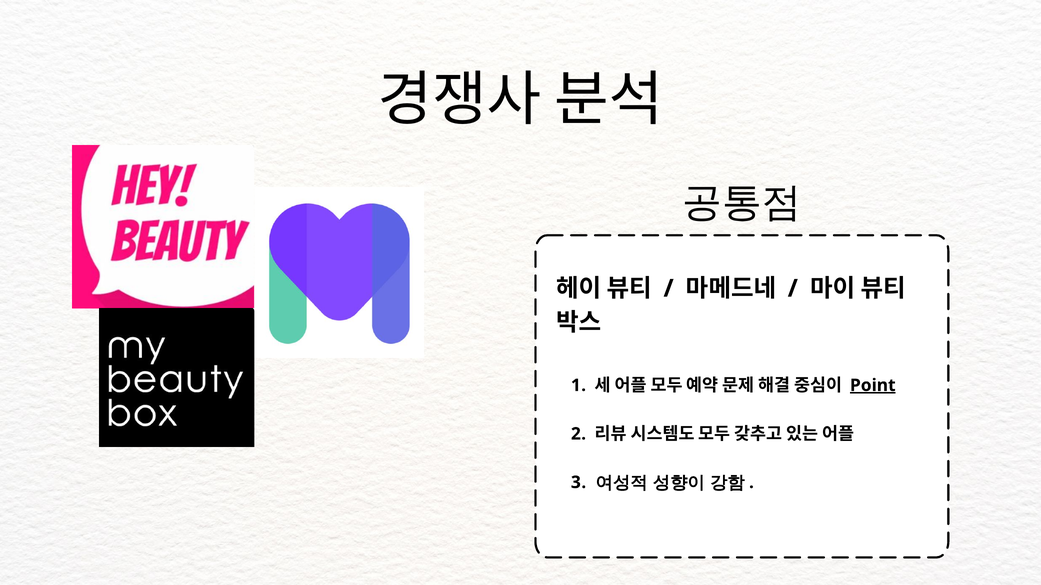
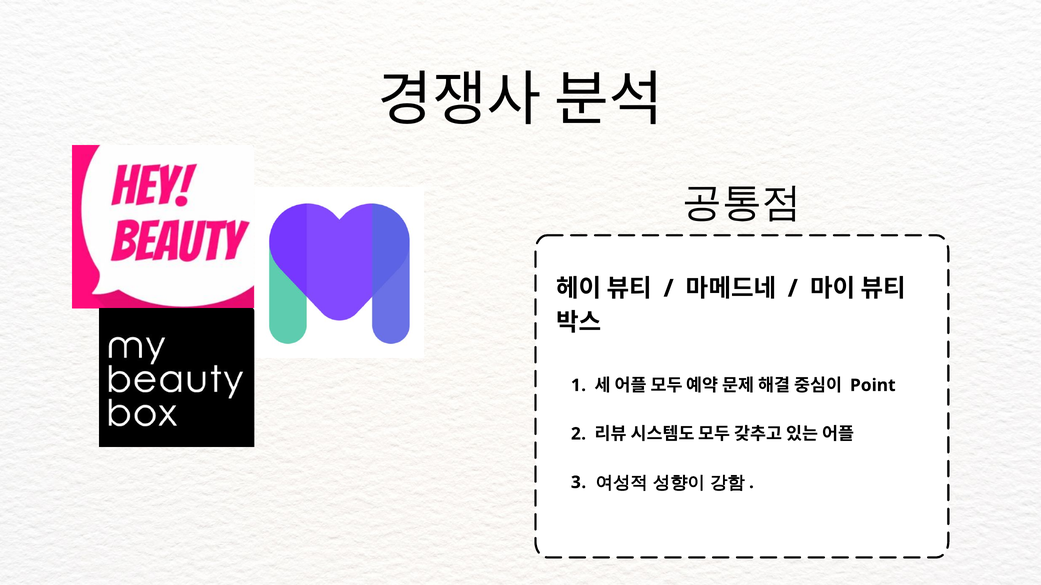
Point underline: present -> none
